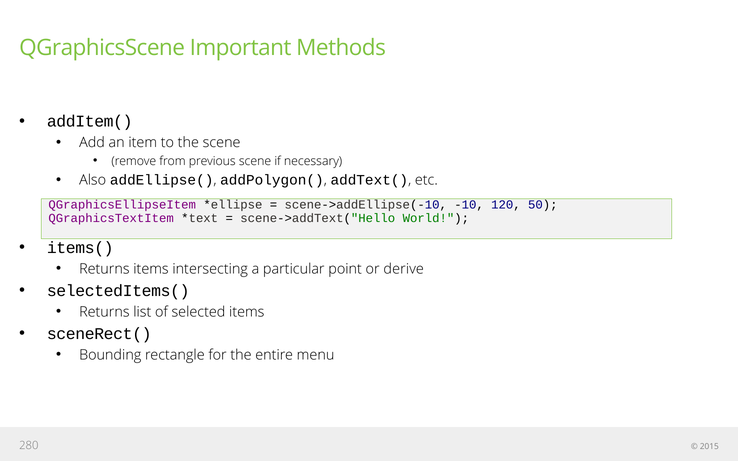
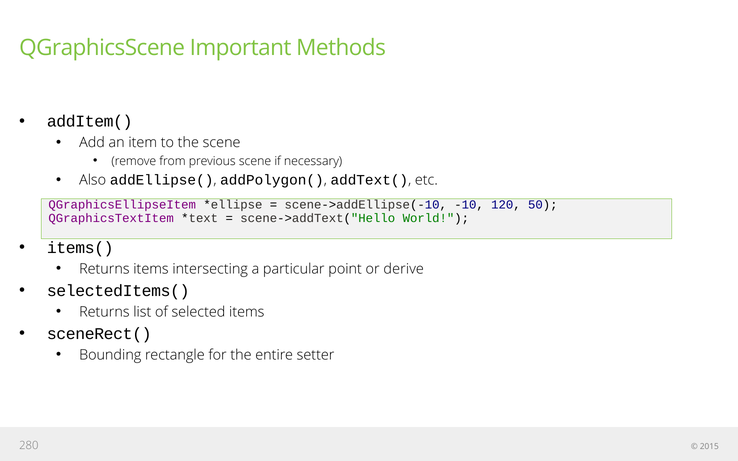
menu: menu -> setter
